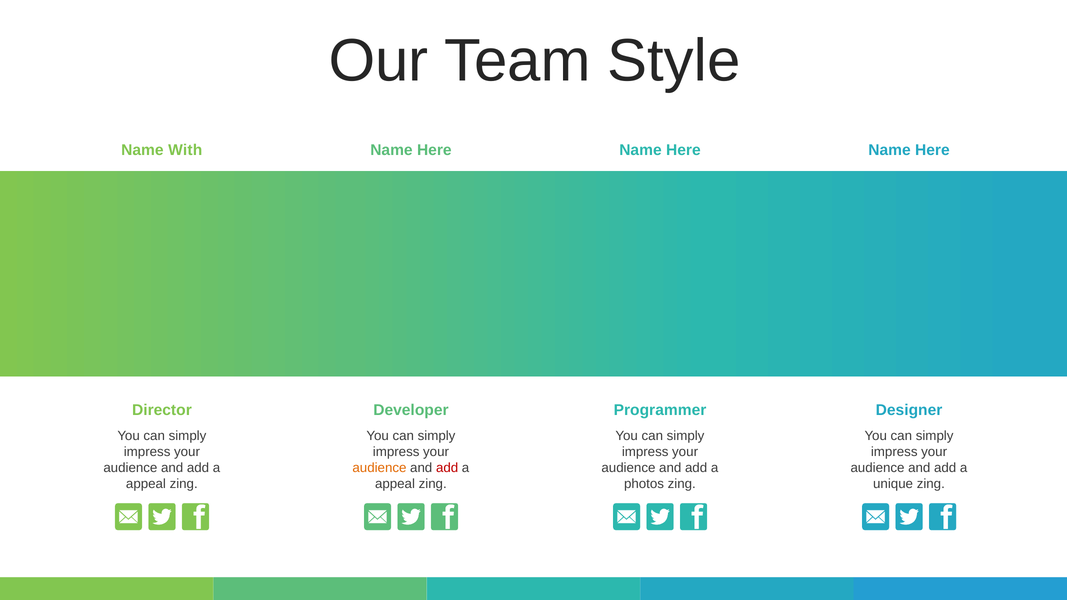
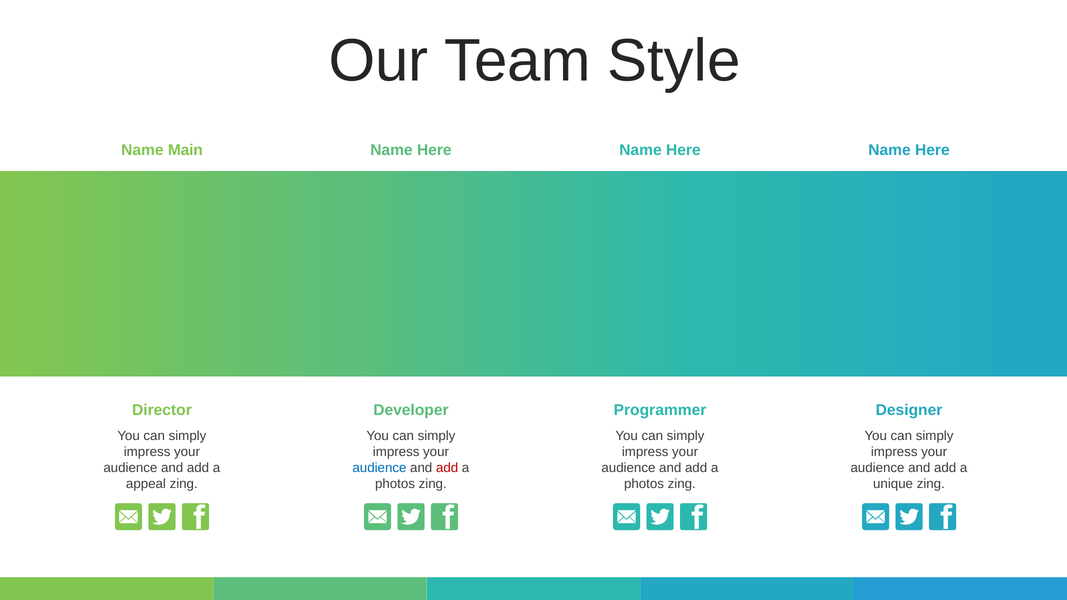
With: With -> Main
audience at (379, 468) colour: orange -> blue
appeal at (395, 484): appeal -> photos
